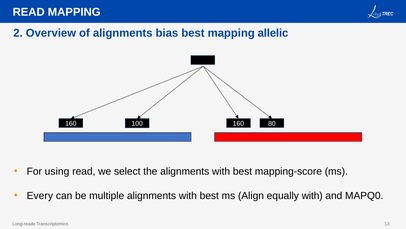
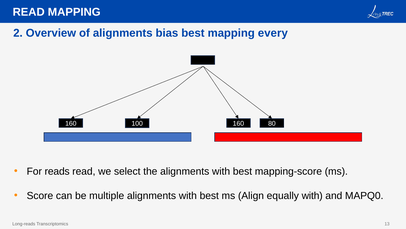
allelic: allelic -> every
using: using -> reads
Every: Every -> Score
